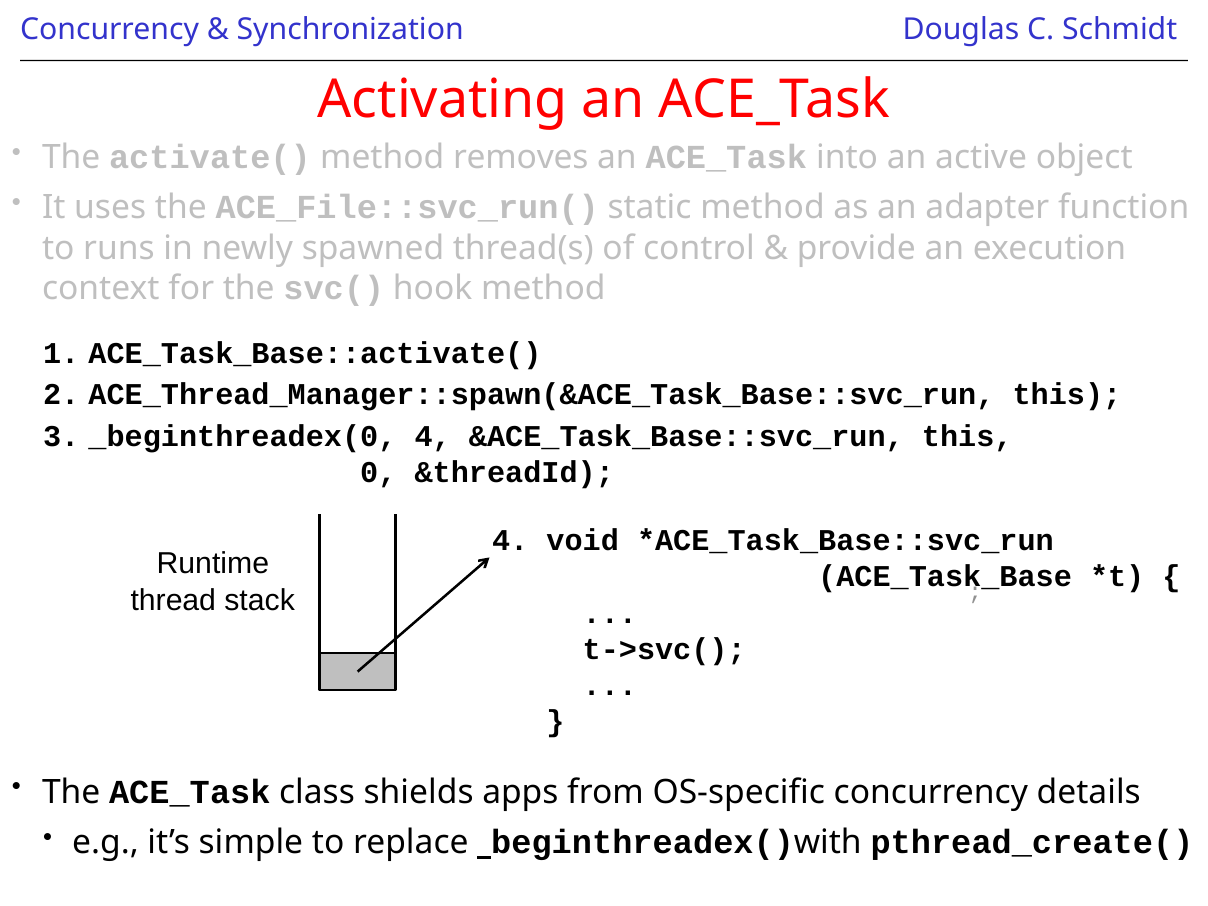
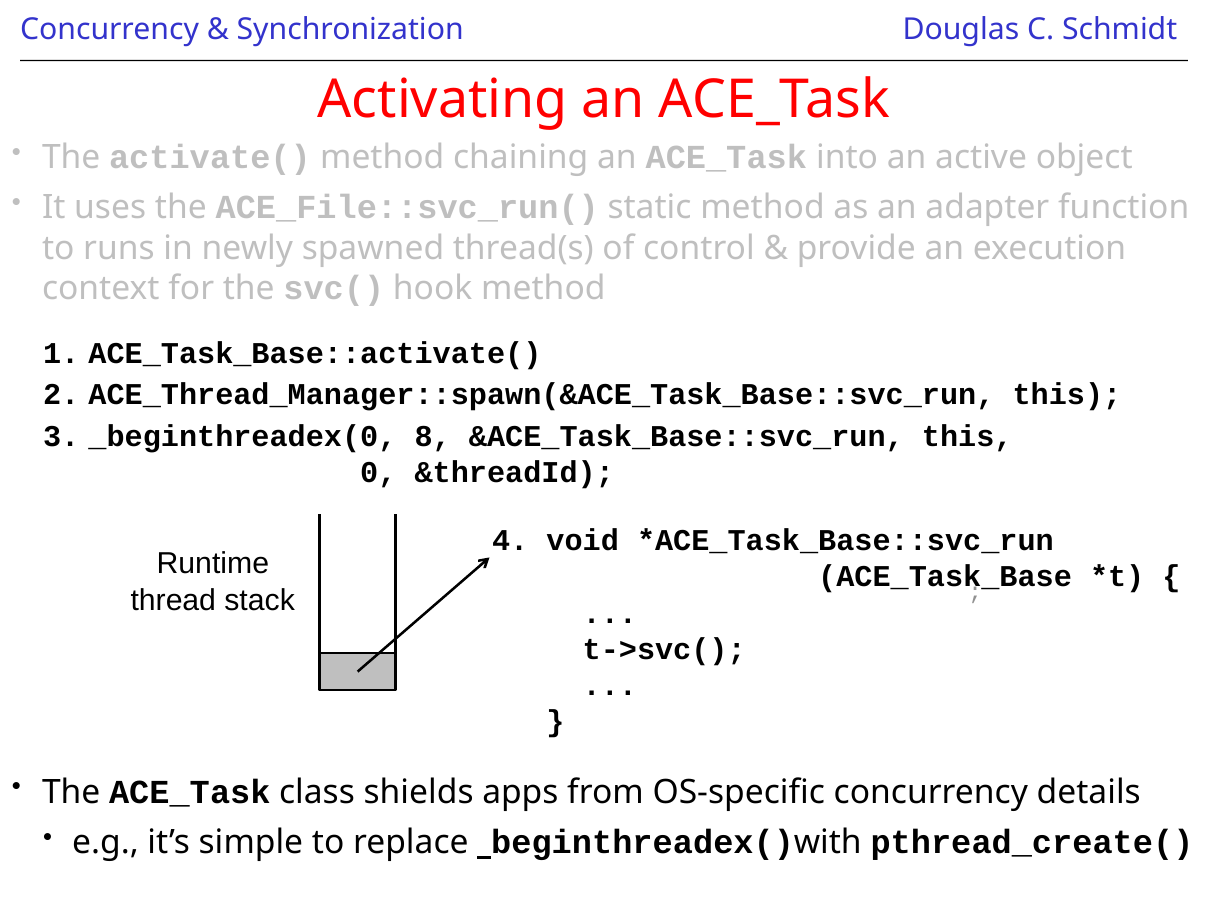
removes: removes -> chaining
_beginthreadex(0 4: 4 -> 8
